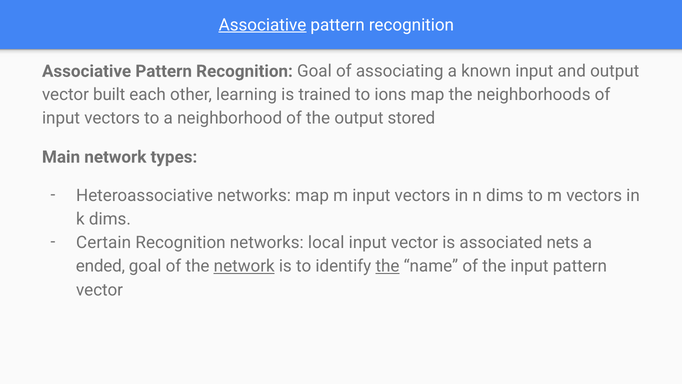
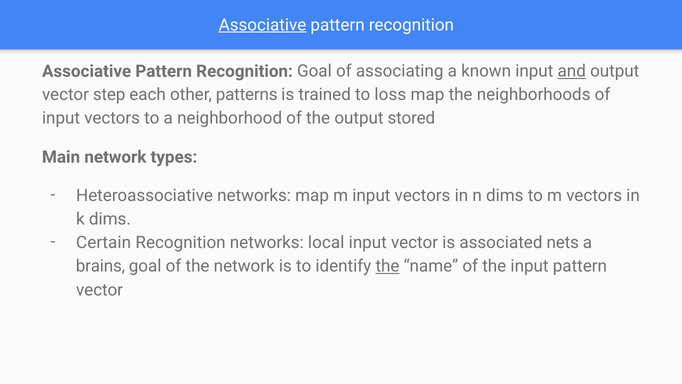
and underline: none -> present
built: built -> step
learning: learning -> patterns
ions: ions -> loss
ended: ended -> brains
network at (244, 266) underline: present -> none
